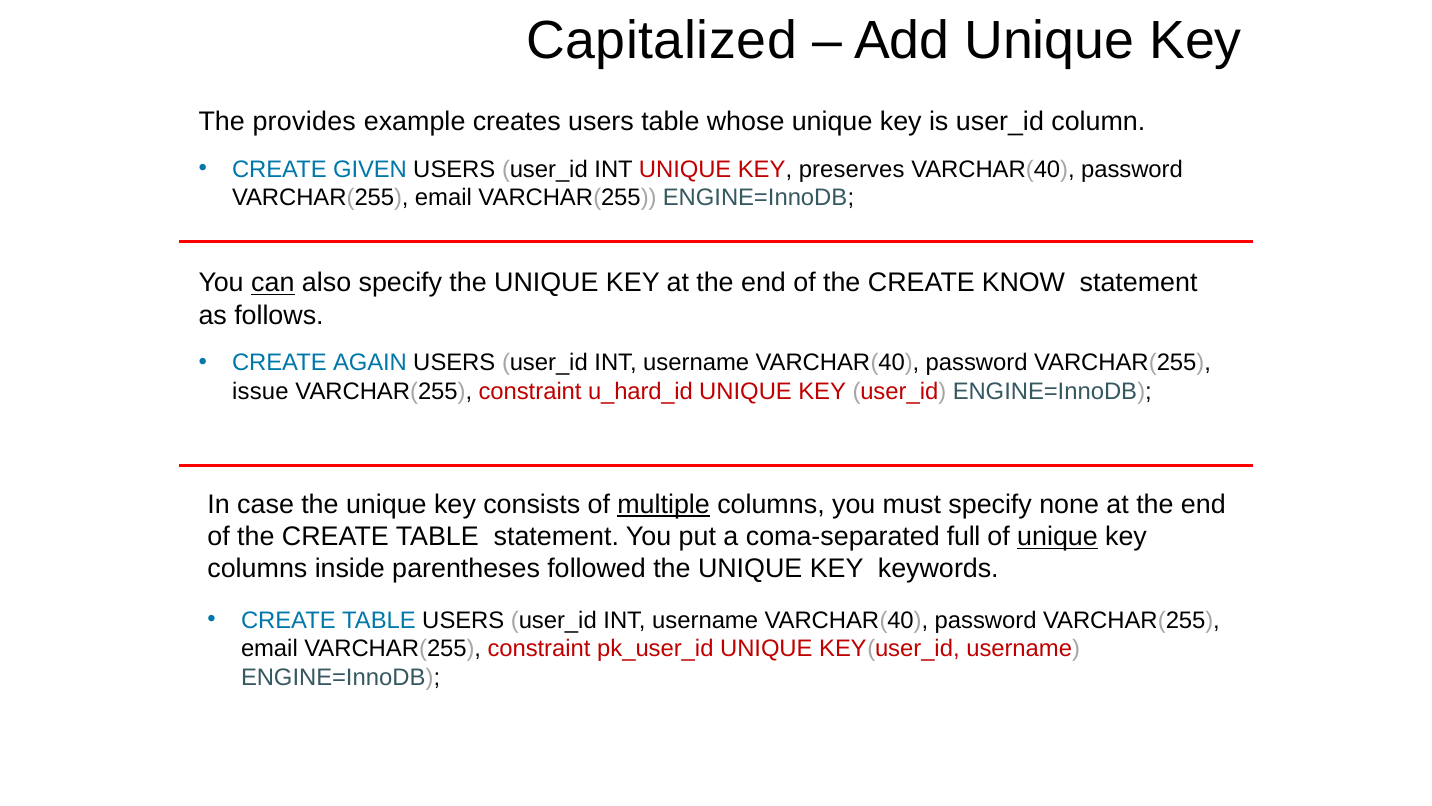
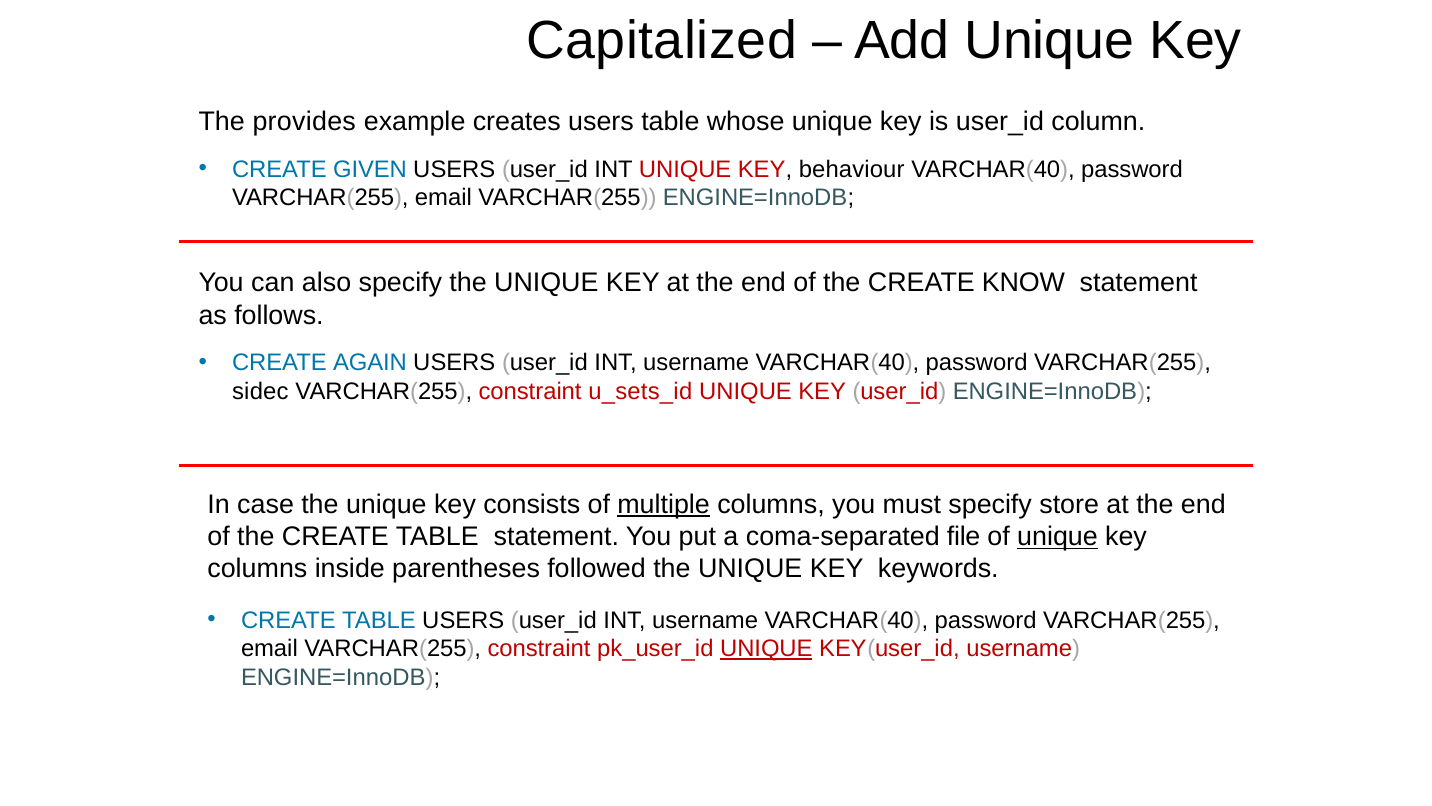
preserves: preserves -> behaviour
can underline: present -> none
issue: issue -> sidec
u_hard_id: u_hard_id -> u_sets_id
none: none -> store
full: full -> file
UNIQUE at (766, 649) underline: none -> present
